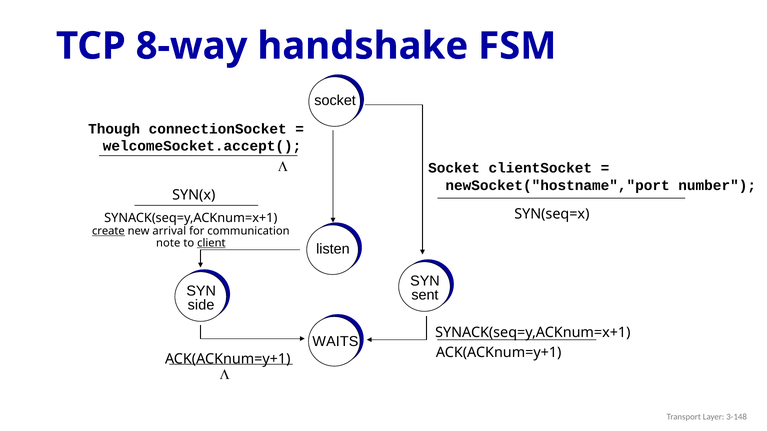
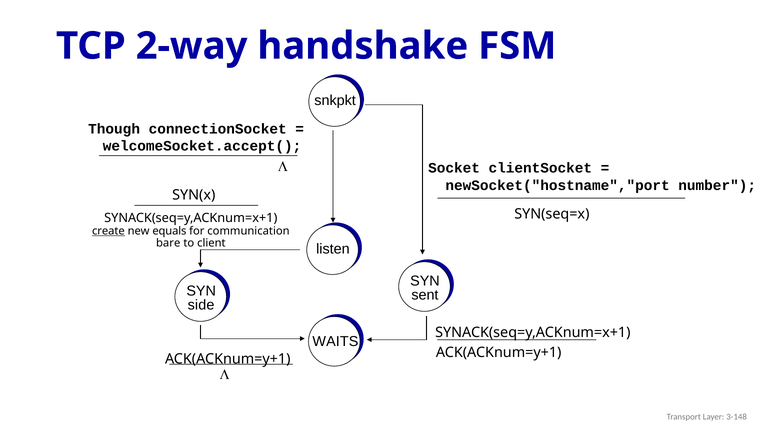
8-way: 8-way -> 2-way
socket at (335, 101): socket -> snkpkt
arrival: arrival -> equals
note: note -> bare
client underline: present -> none
